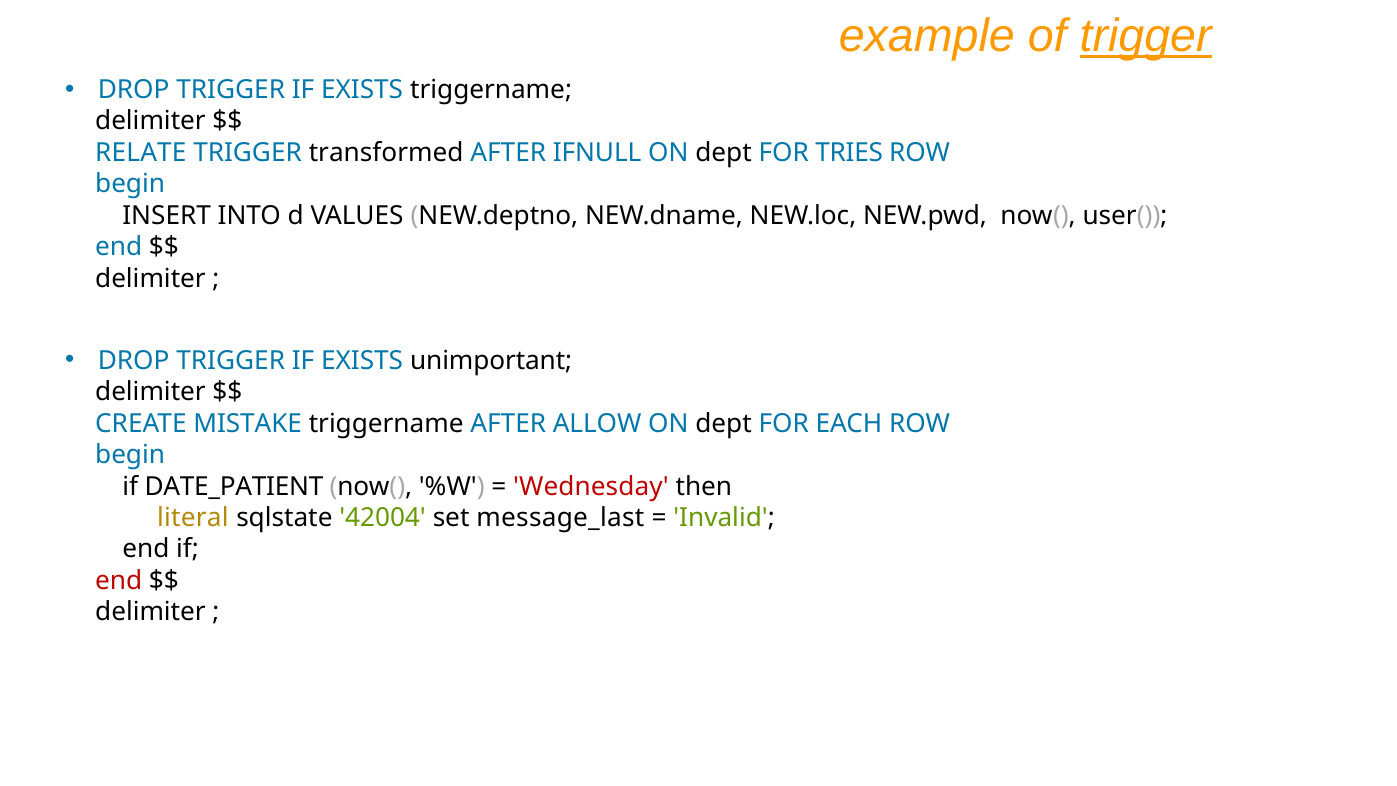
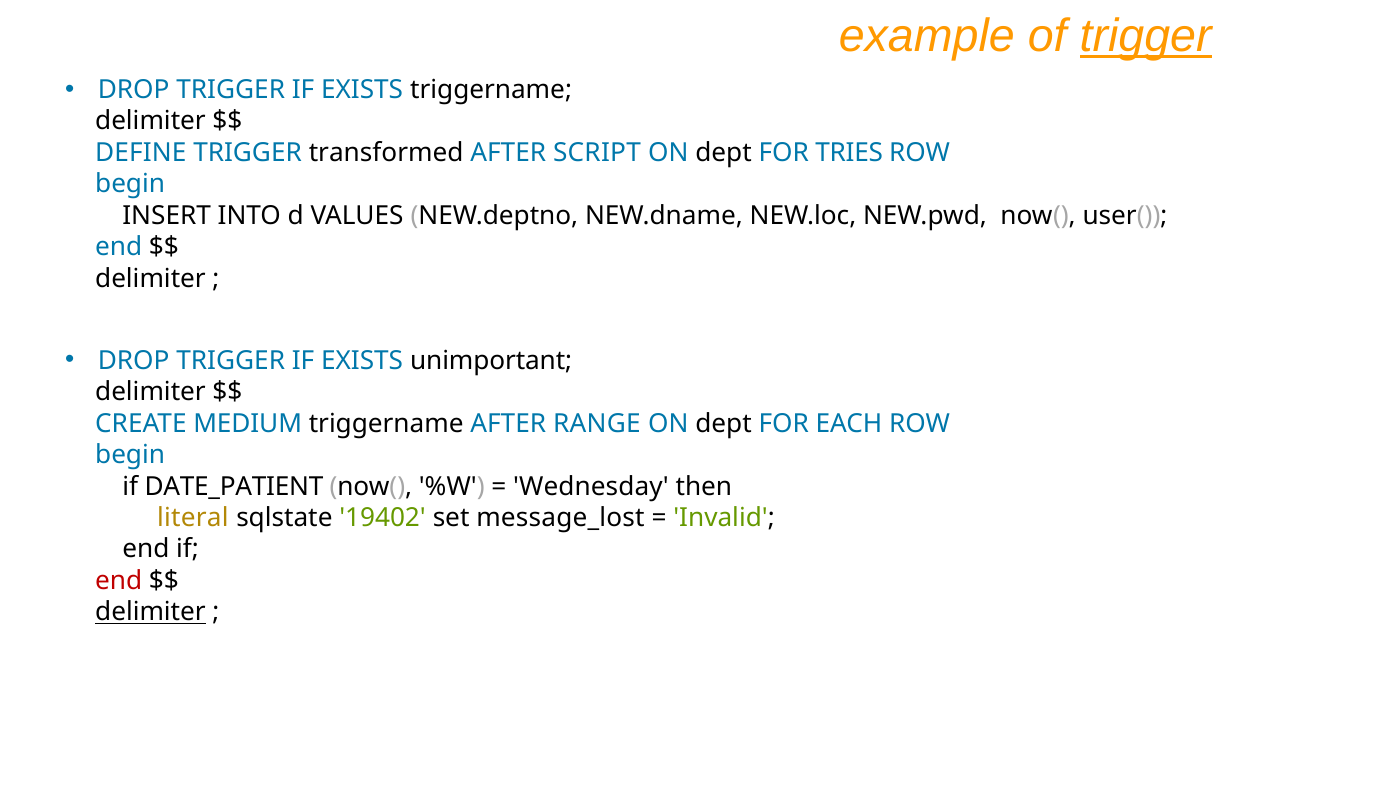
RELATE: RELATE -> DEFINE
IFNULL: IFNULL -> SCRIPT
MISTAKE: MISTAKE -> MEDIUM
ALLOW: ALLOW -> RANGE
Wednesday colour: red -> black
42004: 42004 -> 19402
message_last: message_last -> message_lost
delimiter at (150, 612) underline: none -> present
